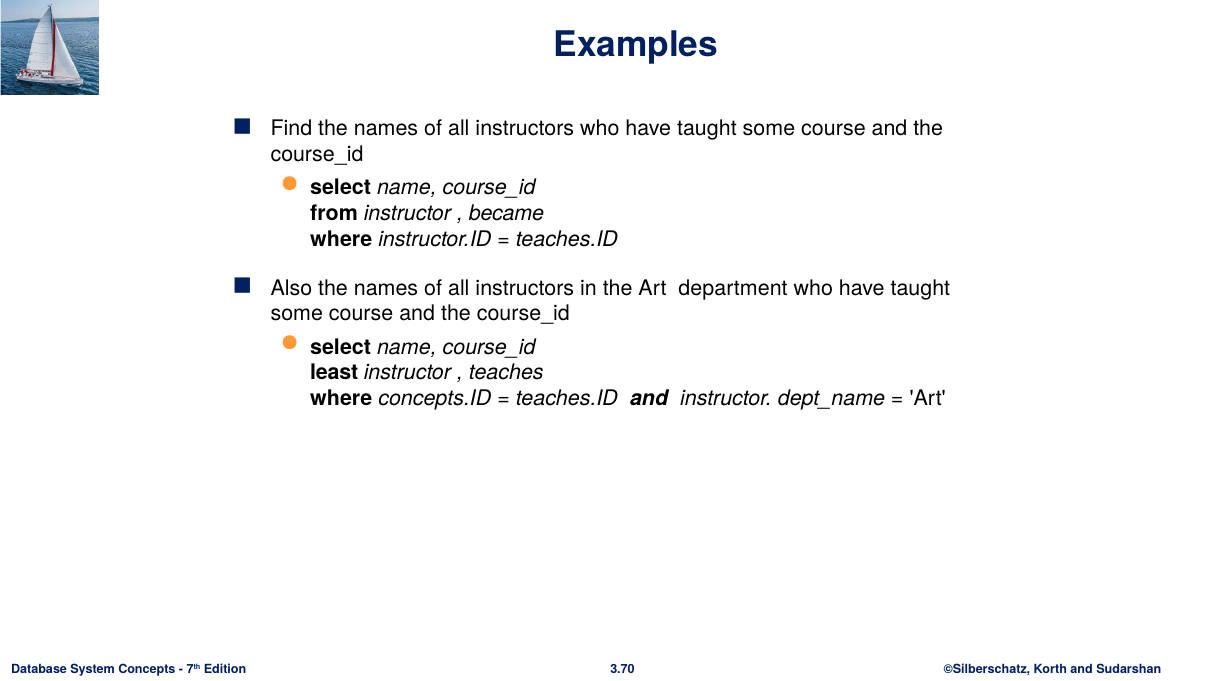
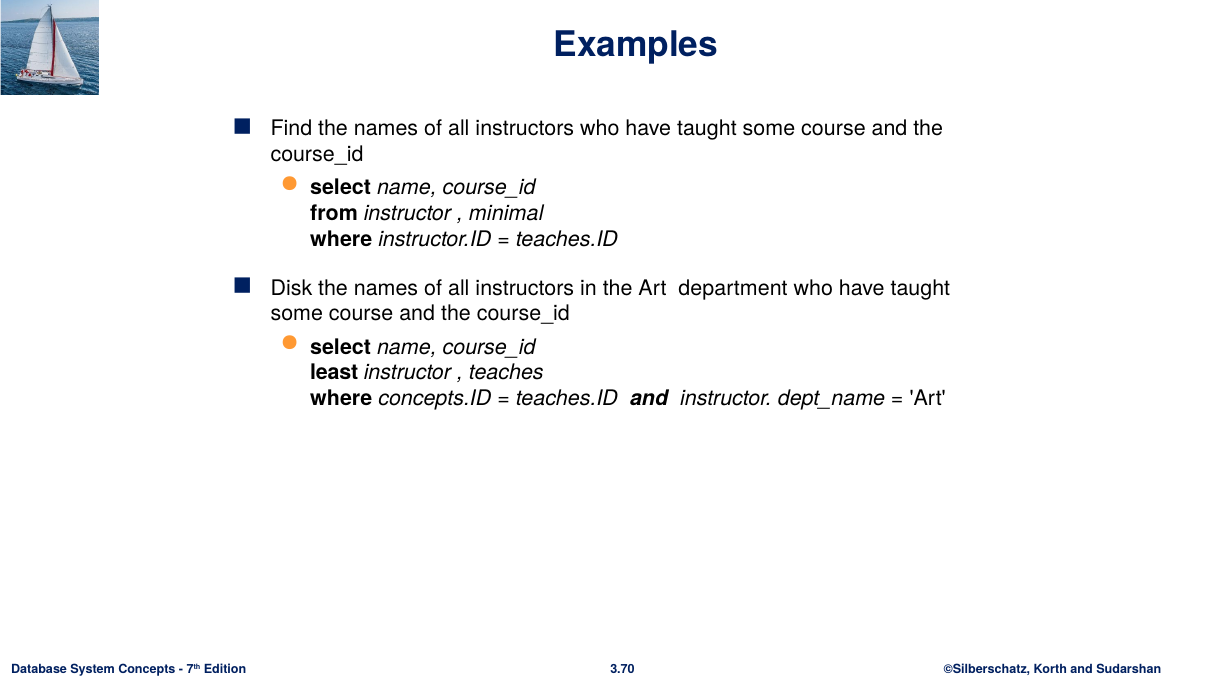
became: became -> minimal
Also: Also -> Disk
